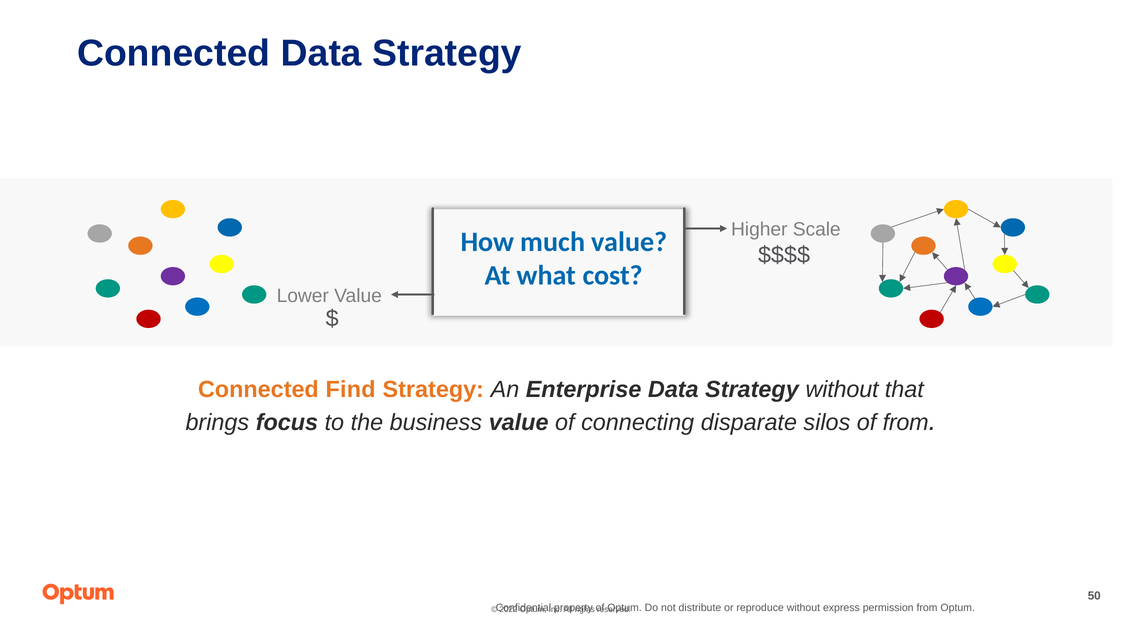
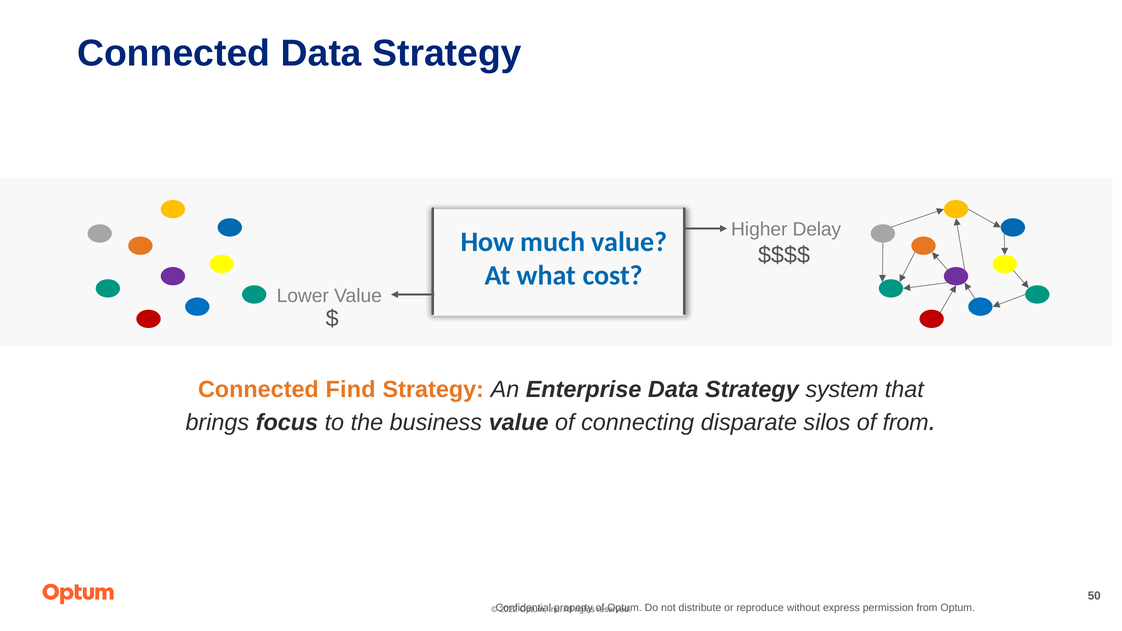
Scale: Scale -> Delay
Strategy without: without -> system
